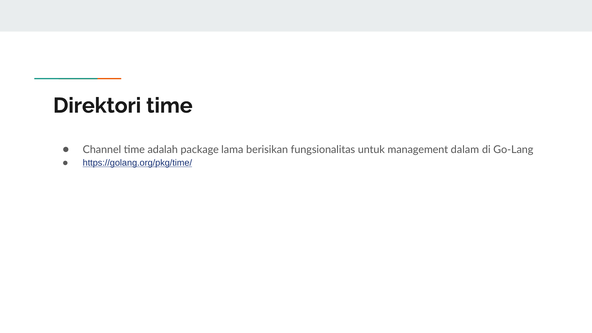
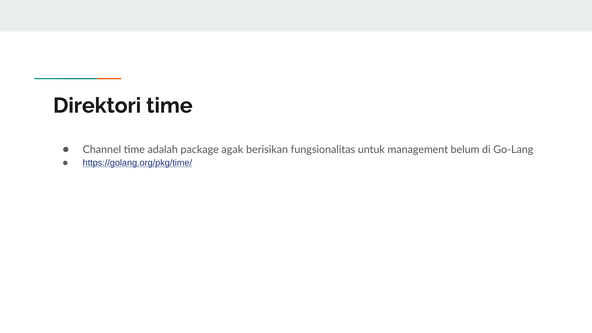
lama: lama -> agak
dalam: dalam -> belum
